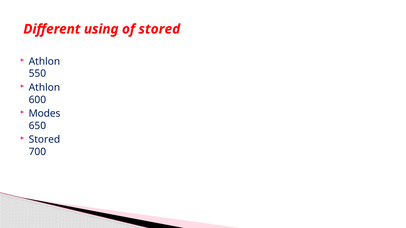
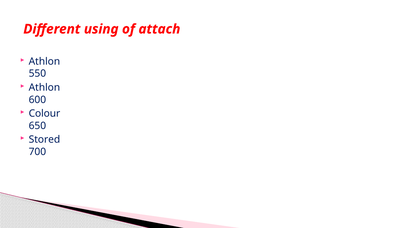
of stored: stored -> attach
Modes: Modes -> Colour
